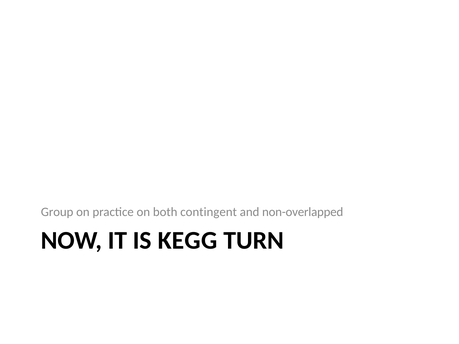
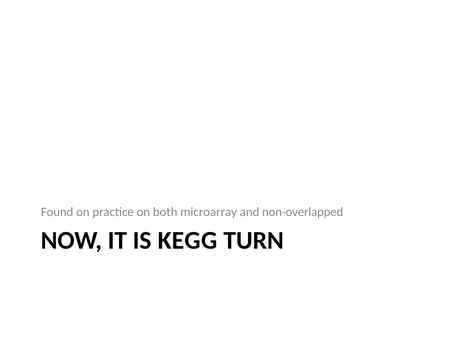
Group: Group -> Found
contingent: contingent -> microarray
